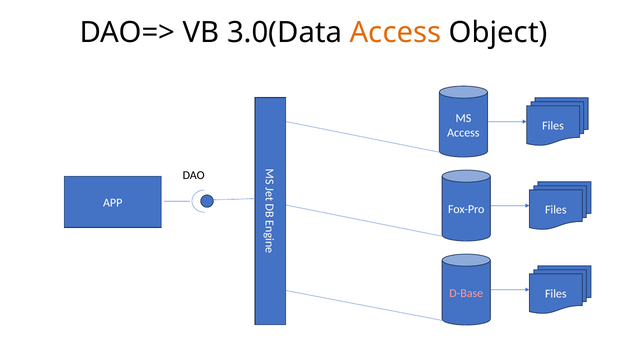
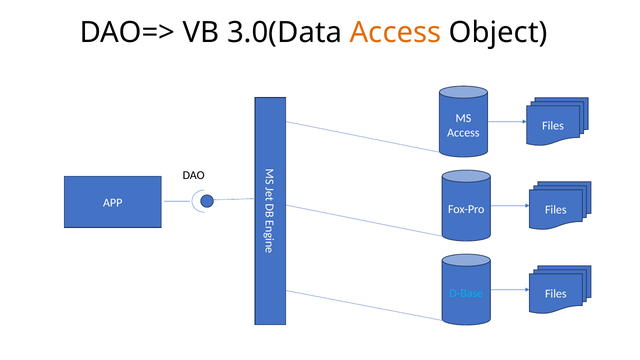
D-Base colour: pink -> light blue
